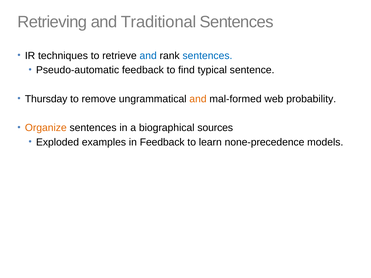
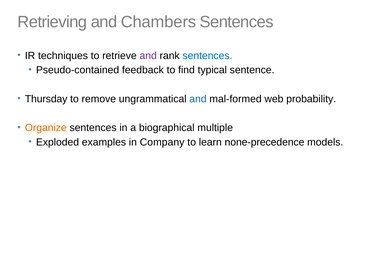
Traditional: Traditional -> Chambers
and at (148, 56) colour: blue -> purple
Pseudo-automatic: Pseudo-automatic -> Pseudo-contained
and at (198, 99) colour: orange -> blue
sources: sources -> multiple
in Feedback: Feedback -> Company
